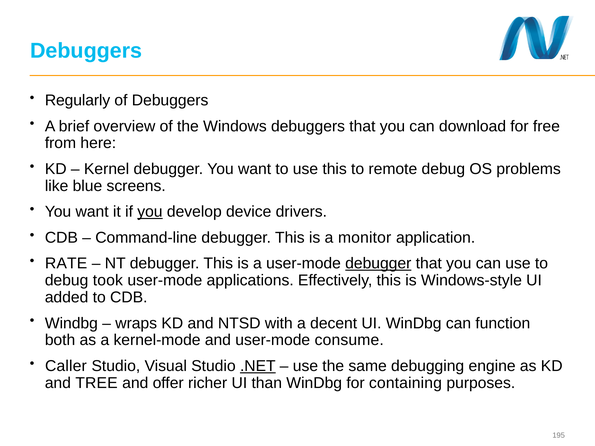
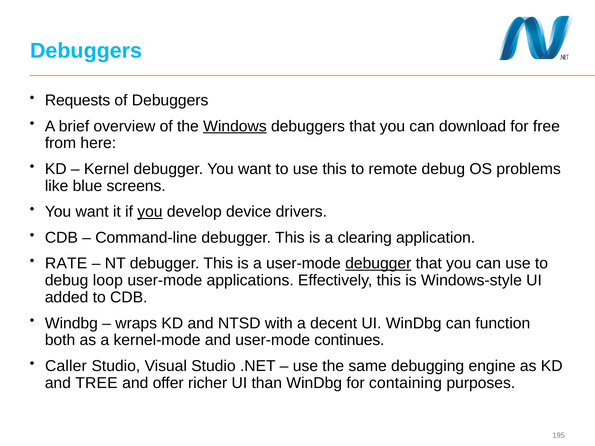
Regularly: Regularly -> Requests
Windows underline: none -> present
monitor: monitor -> clearing
took: took -> loop
consume: consume -> continues
.NET underline: present -> none
